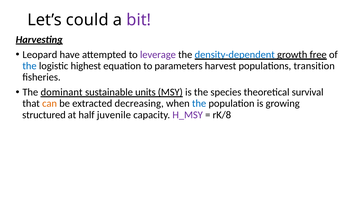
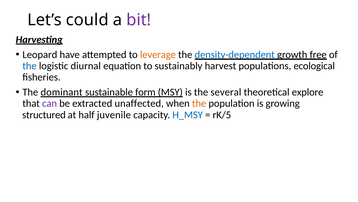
leverage colour: purple -> orange
highest: highest -> diurnal
parameters: parameters -> sustainably
populations transition: transition -> ecological
sustainable units: units -> form
the species: species -> several
survival: survival -> explore
can at (50, 103) colour: orange -> purple
decreasing: decreasing -> unaffected
the at (199, 103) colour: blue -> orange
H_MSY colour: purple -> blue
rK/8: rK/8 -> rK/5
